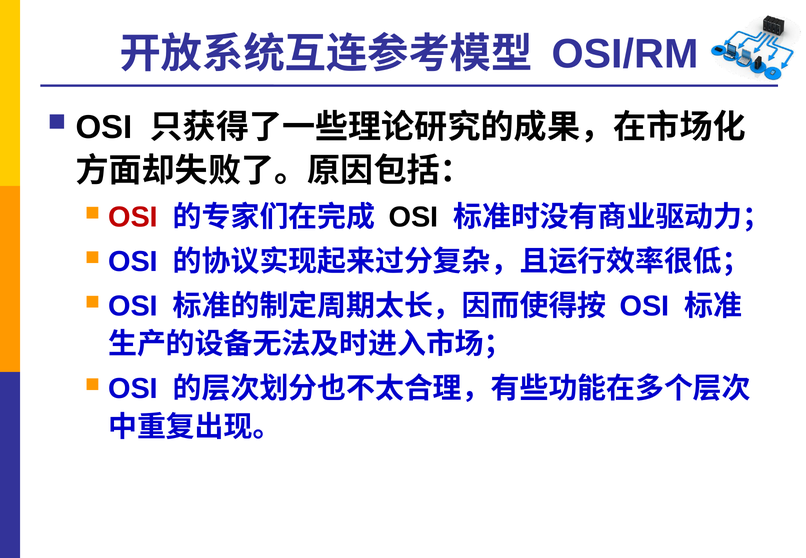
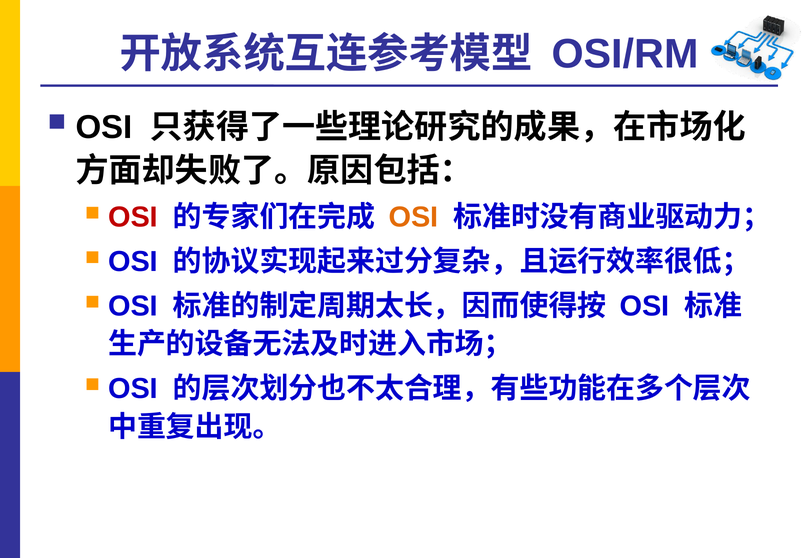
OSI at (413, 217) colour: black -> orange
